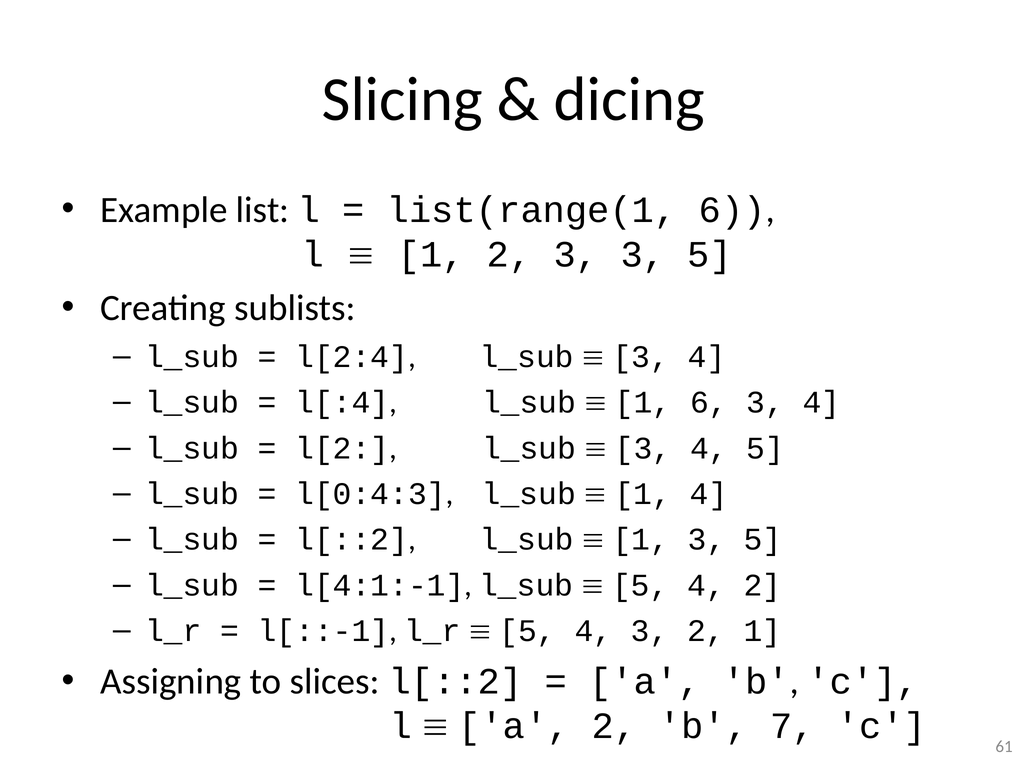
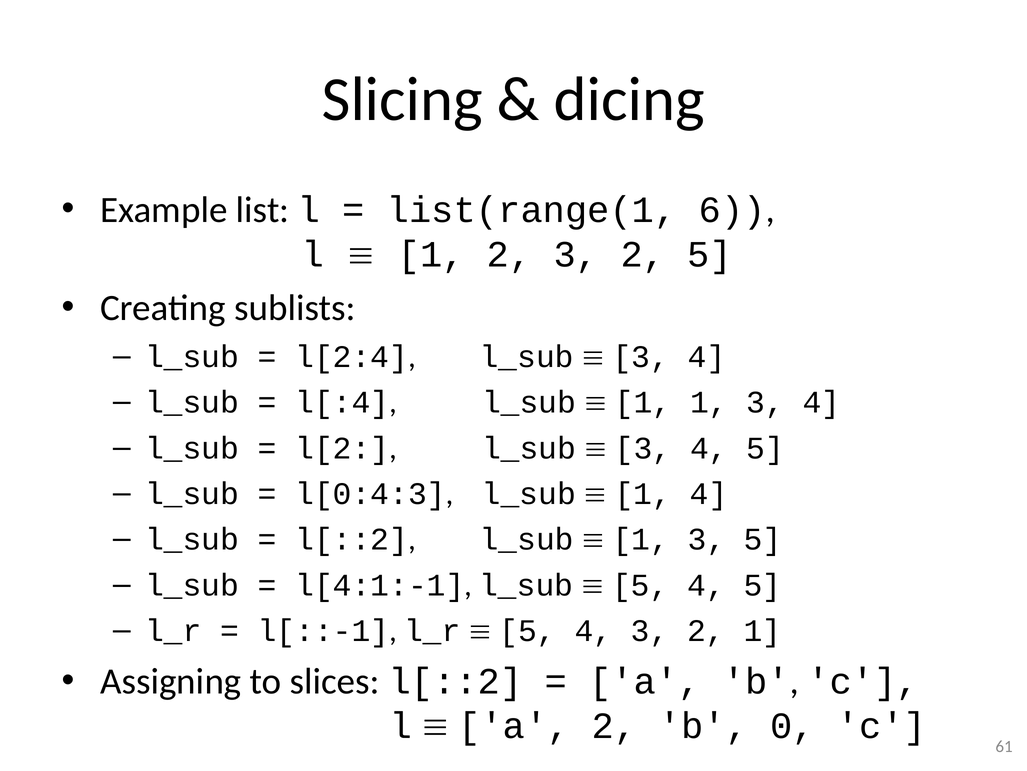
2 3 3: 3 -> 2
1 6: 6 -> 1
5 4 2: 2 -> 5
7: 7 -> 0
